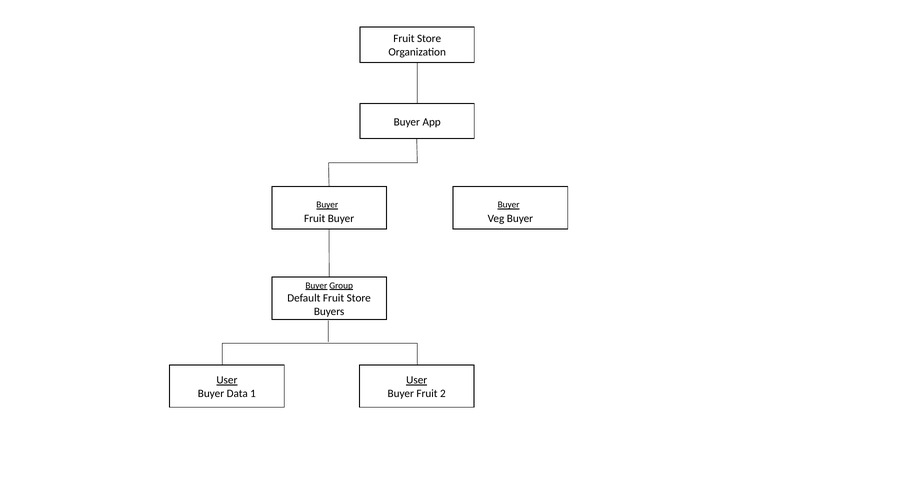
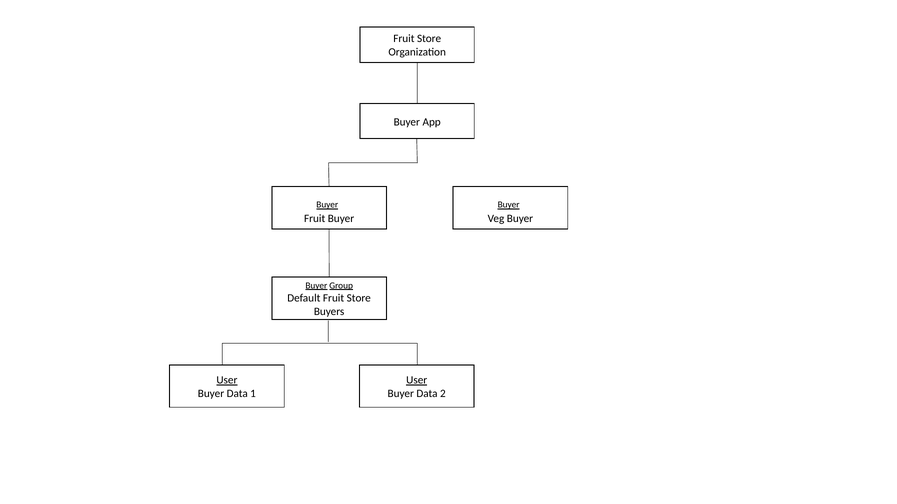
Fruit at (427, 394): Fruit -> Data
